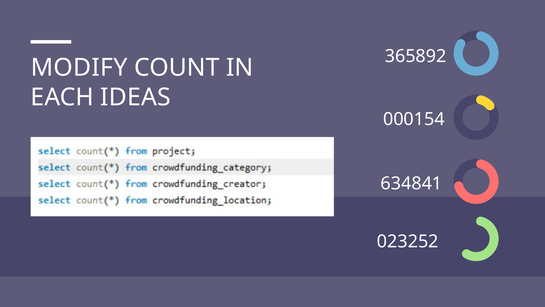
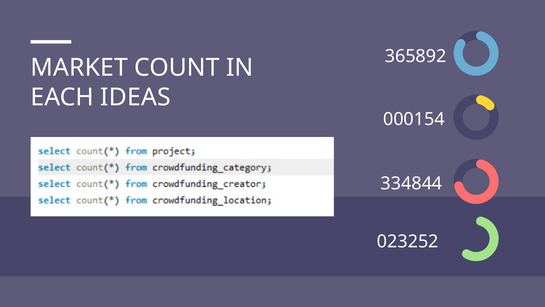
MODIFY: MODIFY -> MARKET
634841: 634841 -> 334844
